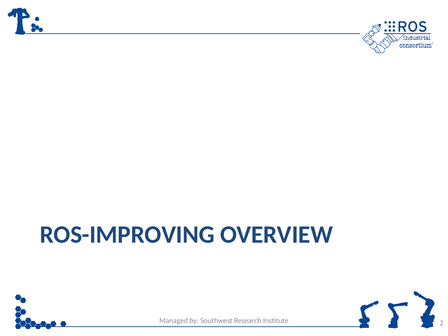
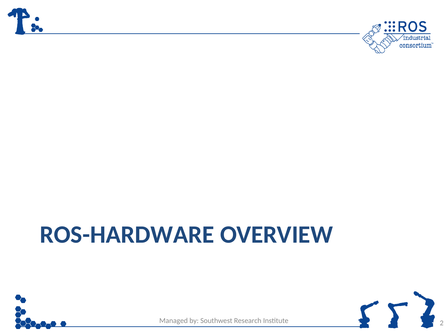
ROS-IMPROVING: ROS-IMPROVING -> ROS-HARDWARE
